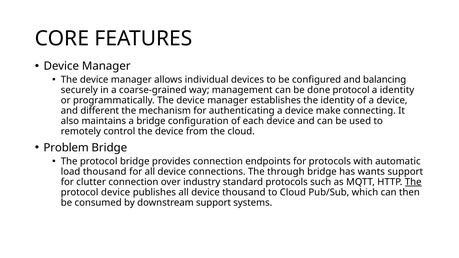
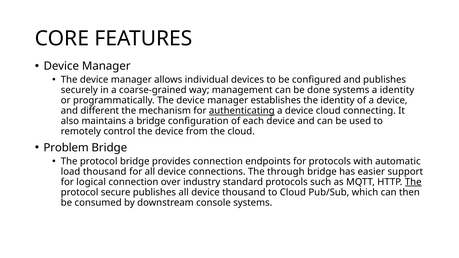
and balancing: balancing -> publishes
done protocol: protocol -> systems
authenticating underline: none -> present
device make: make -> cloud
wants: wants -> easier
clutter: clutter -> logical
protocol device: device -> secure
downstream support: support -> console
